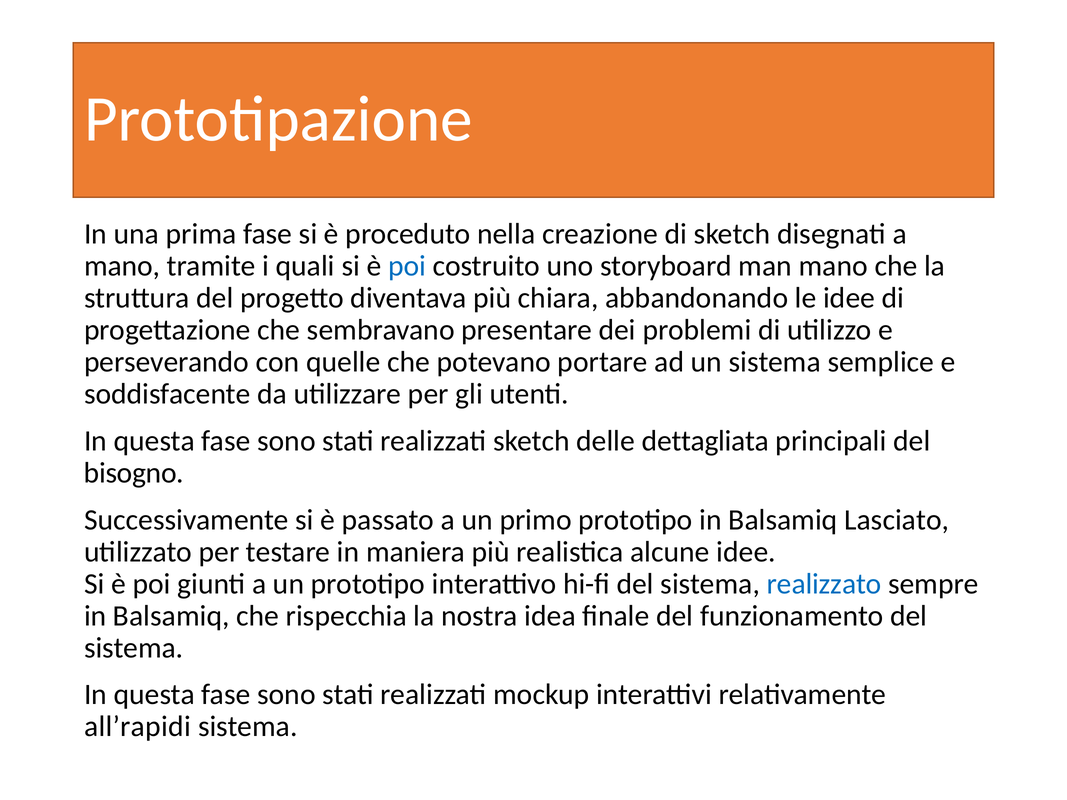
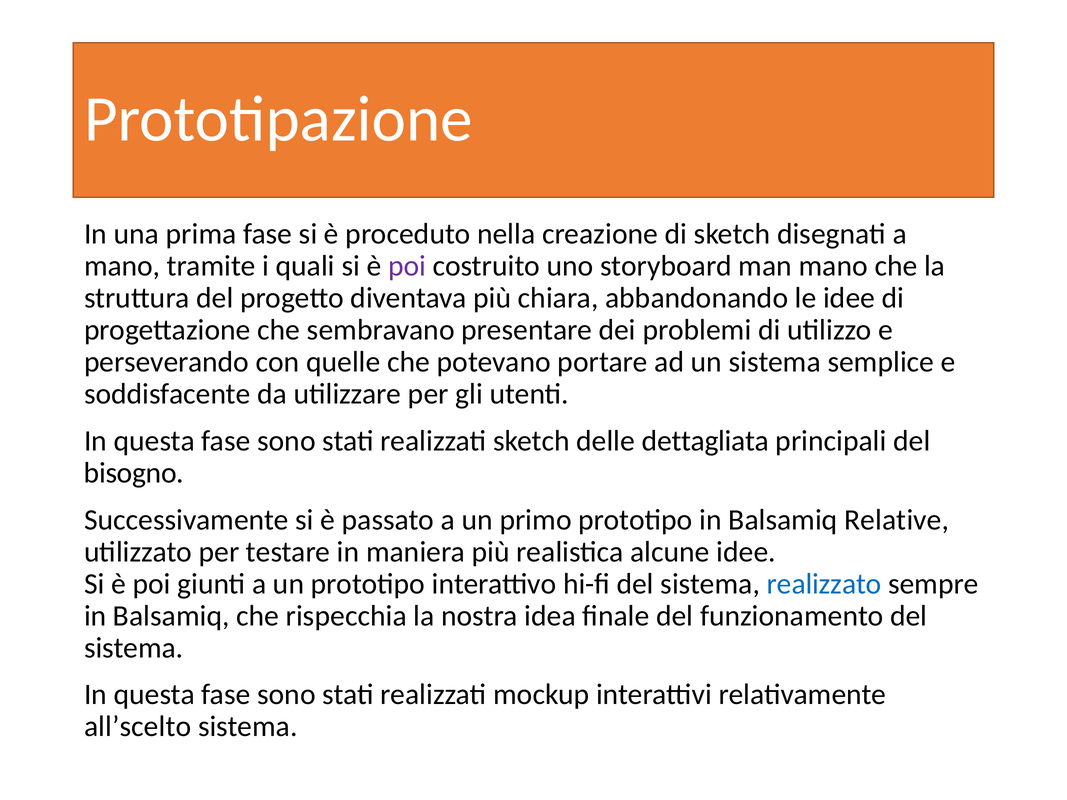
poi at (407, 266) colour: blue -> purple
Lasciato: Lasciato -> Relative
all’rapidi: all’rapidi -> all’scelto
